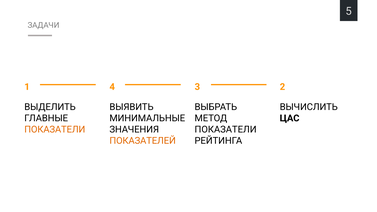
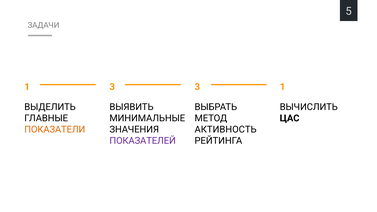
1 4: 4 -> 3
3 2: 2 -> 1
ПОКАЗАТЕЛИ at (226, 130): ПОКАЗАТЕЛИ -> АКТИВНОСТЬ
ПОКАЗАТЕЛЕЙ colour: orange -> purple
